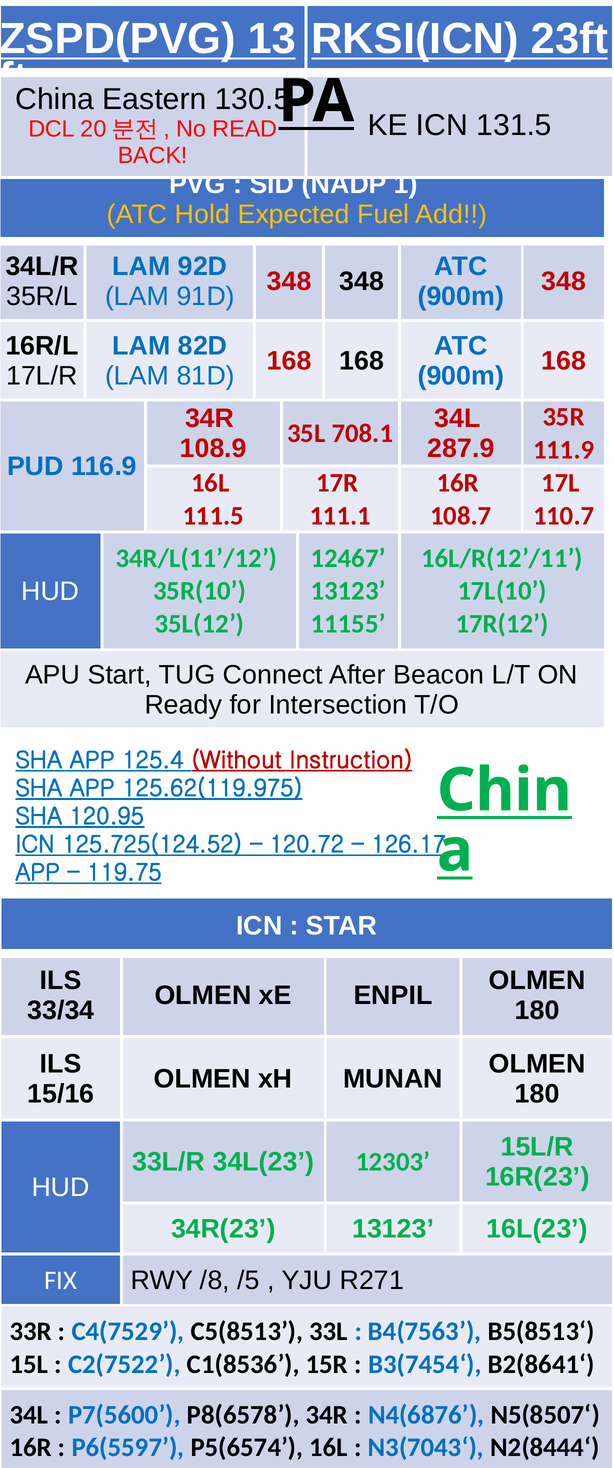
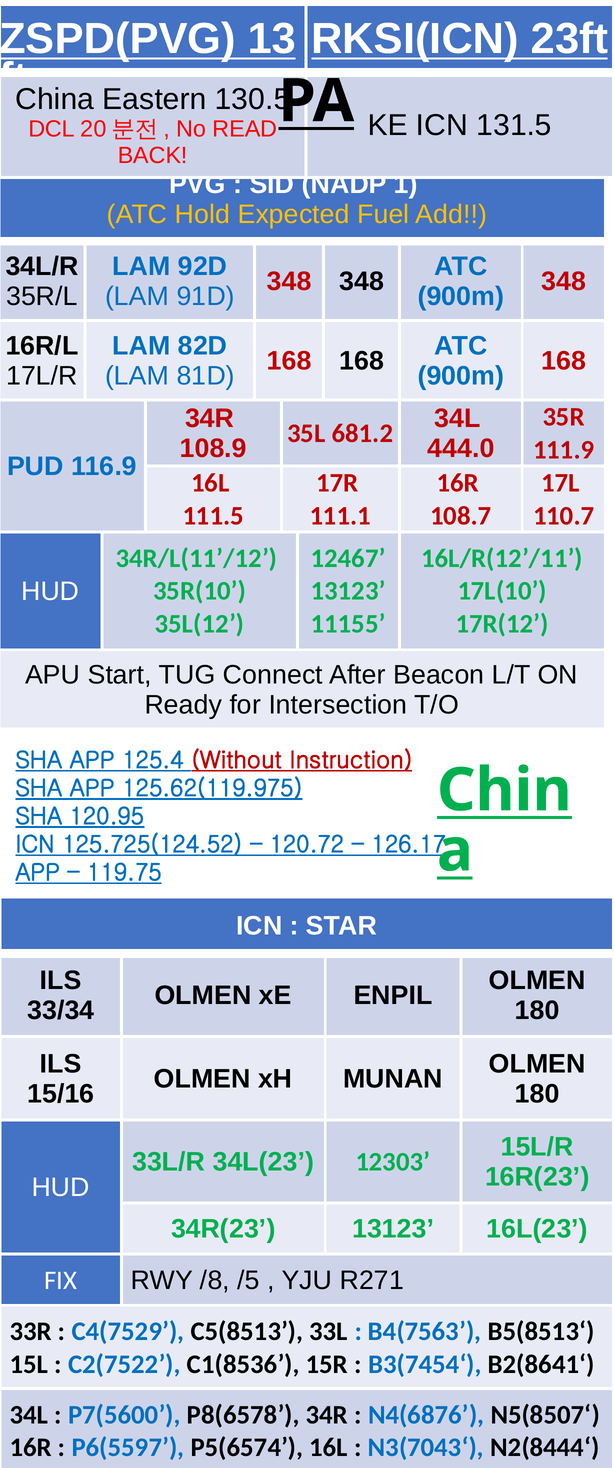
708.1: 708.1 -> 681.2
287.9: 287.9 -> 444.0
